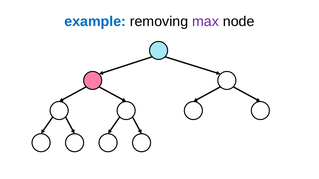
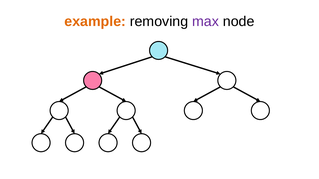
example colour: blue -> orange
